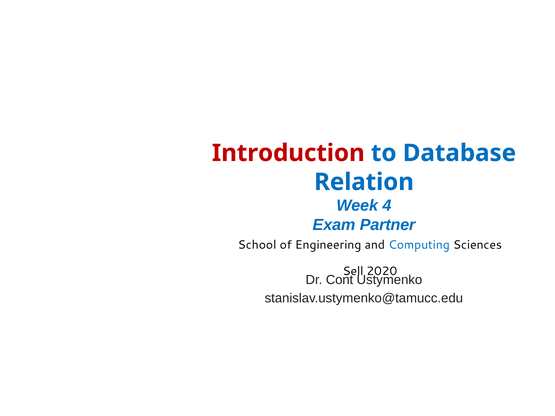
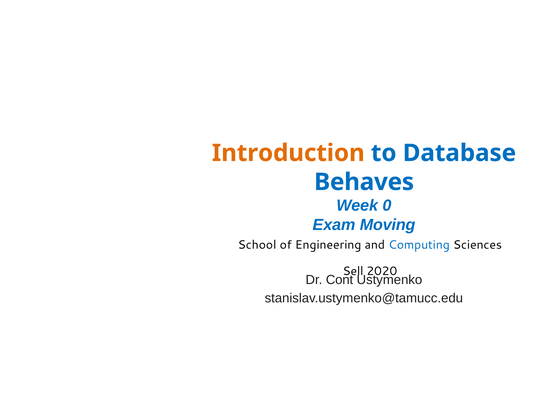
Introduction colour: red -> orange
Relation: Relation -> Behaves
4: 4 -> 0
Partner: Partner -> Moving
